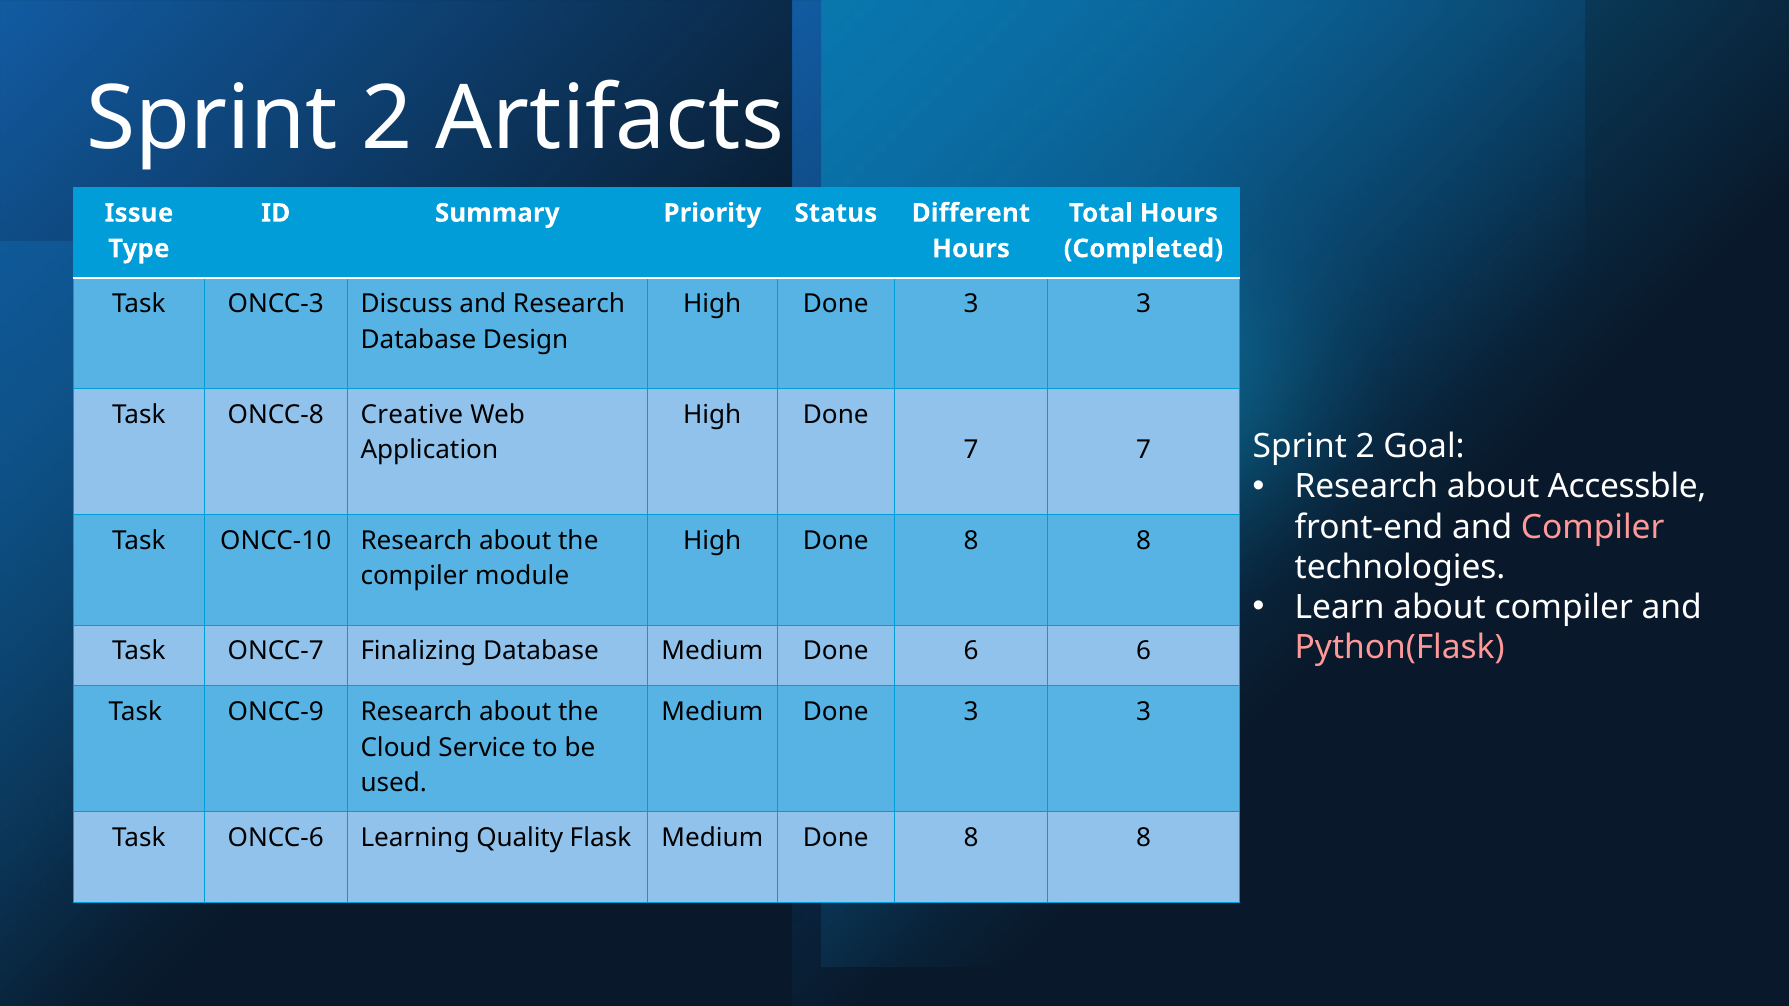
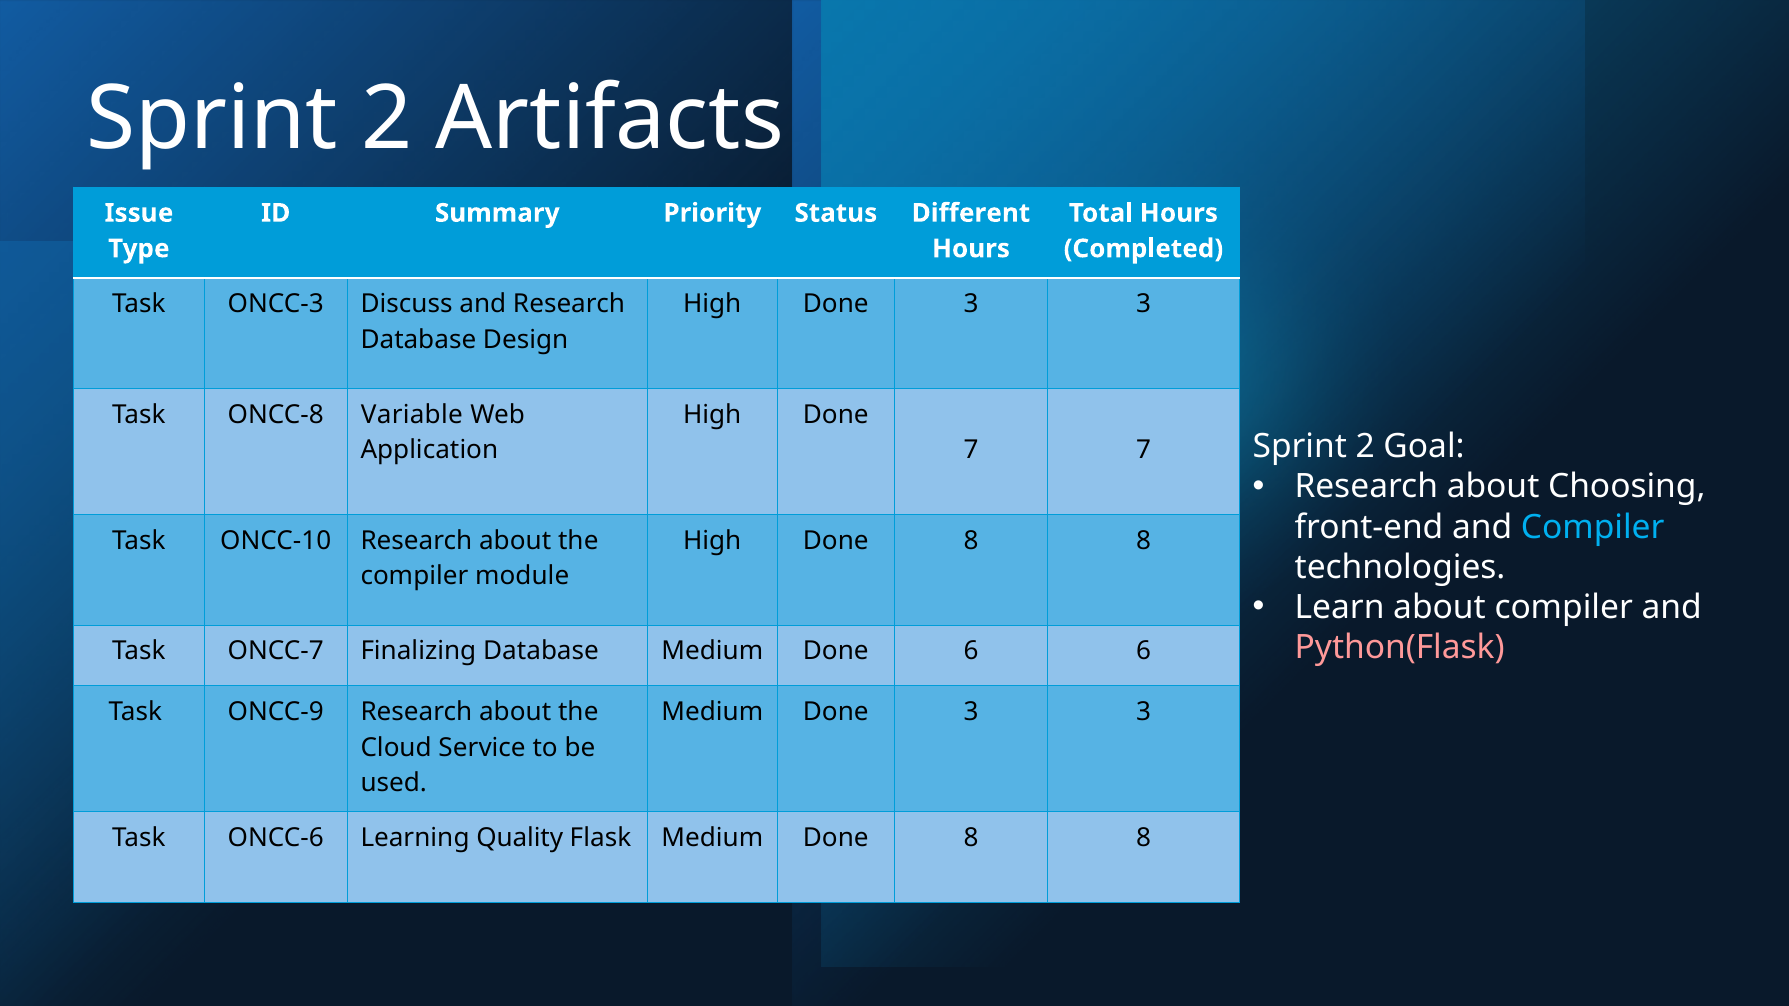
Creative: Creative -> Variable
Accessble: Accessble -> Choosing
Compiler at (1593, 527) colour: pink -> light blue
